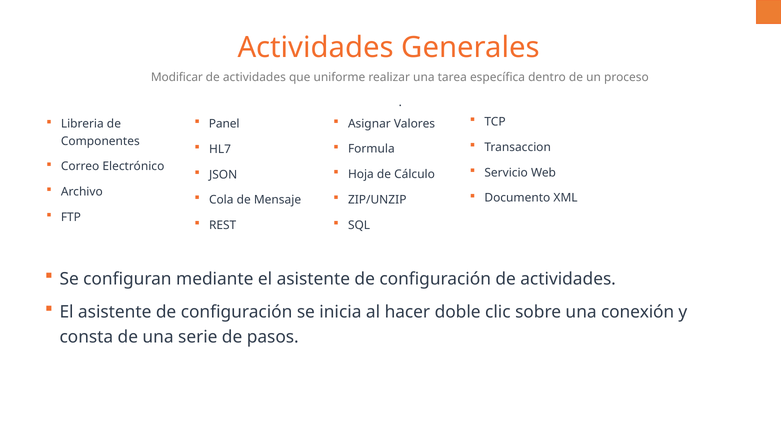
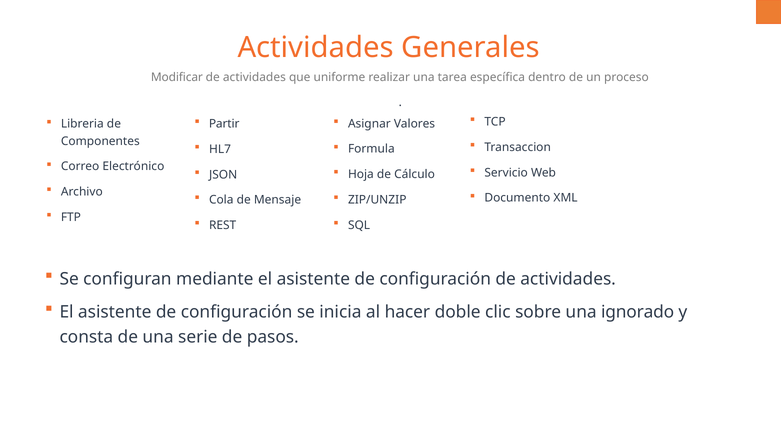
Panel: Panel -> Partir
conexión: conexión -> ignorado
